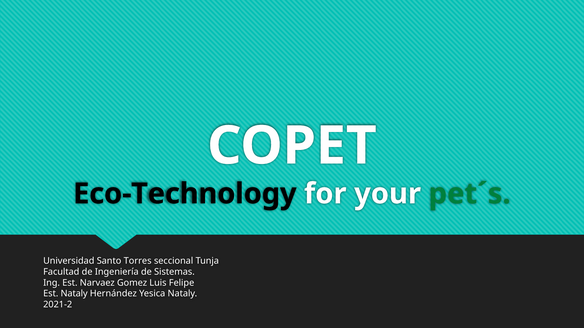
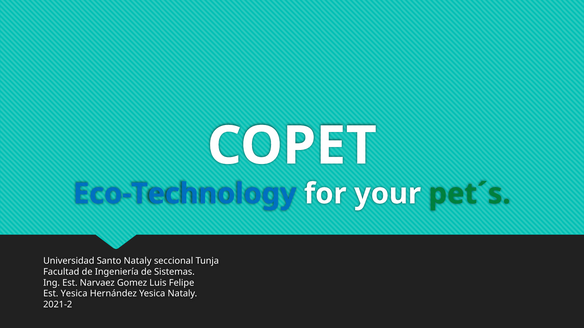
Eco-Technology colour: black -> blue
Santo Torres: Torres -> Nataly
Est Nataly: Nataly -> Yesica
